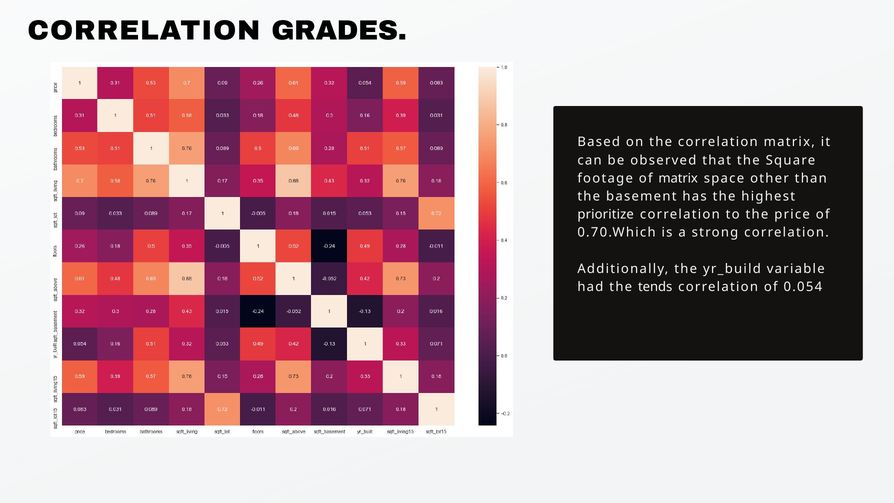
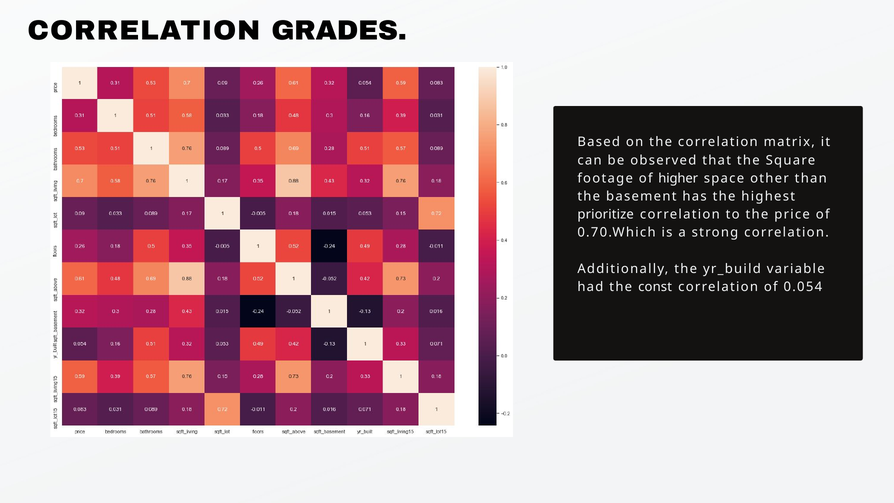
of matrix: matrix -> higher
tends: tends -> const
